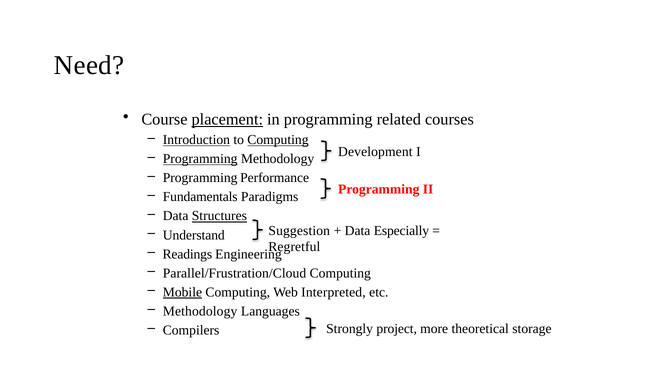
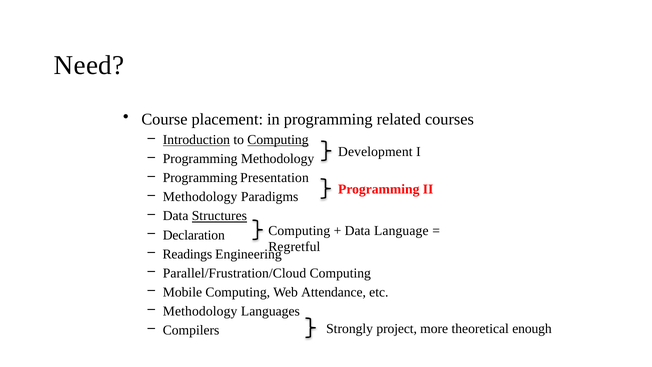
placement underline: present -> none
Programming at (200, 159) underline: present -> none
Performance: Performance -> Presentation
Fundamentals at (200, 197): Fundamentals -> Methodology
Suggestion at (299, 230): Suggestion -> Computing
Especially: Especially -> Language
Understand: Understand -> Declaration
Mobile underline: present -> none
Interpreted: Interpreted -> Attendance
storage: storage -> enough
